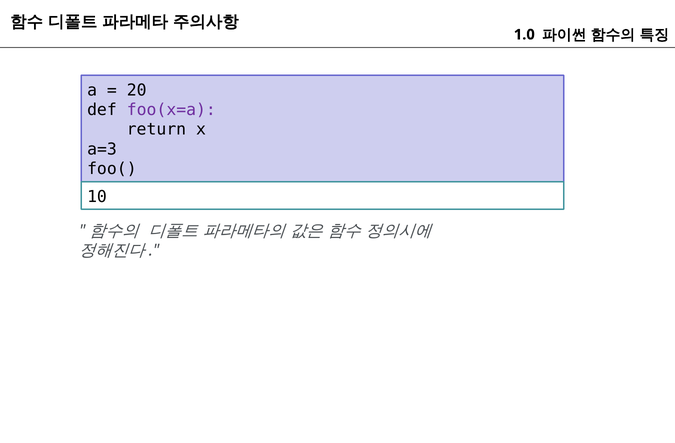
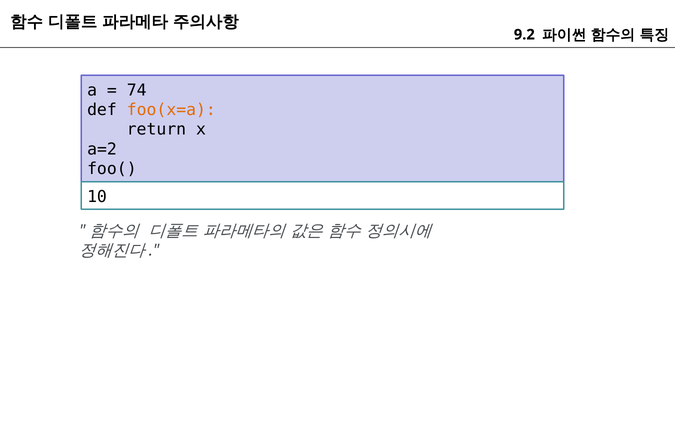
1.0: 1.0 -> 9.2
20: 20 -> 74
foo(x=a colour: purple -> orange
a=3: a=3 -> a=2
